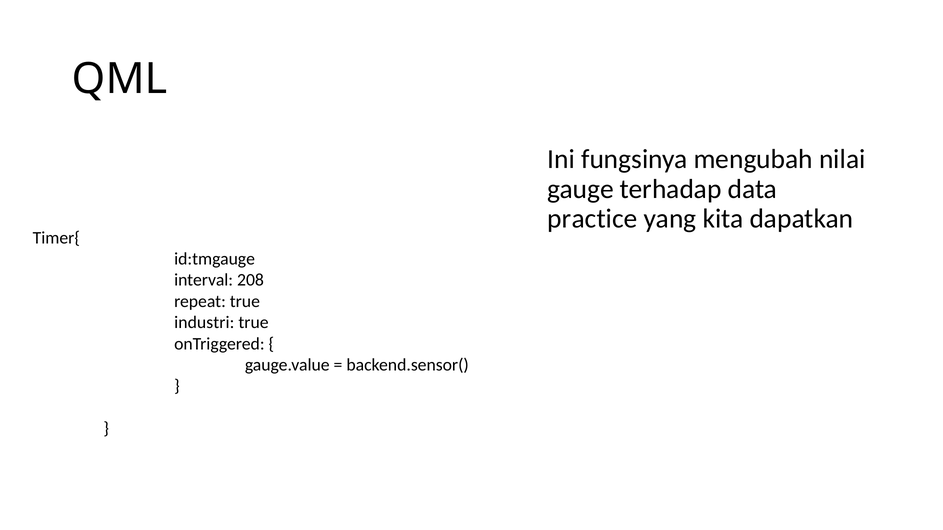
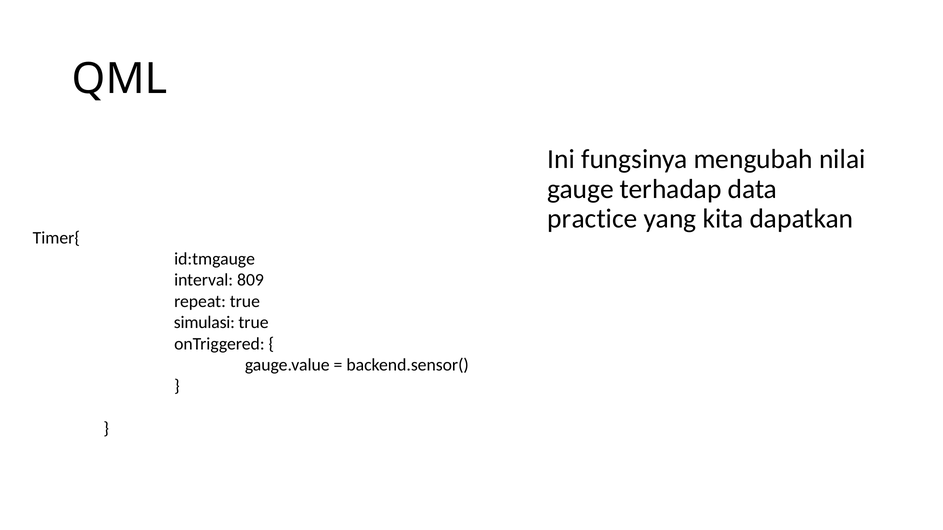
208: 208 -> 809
industri: industri -> simulasi
